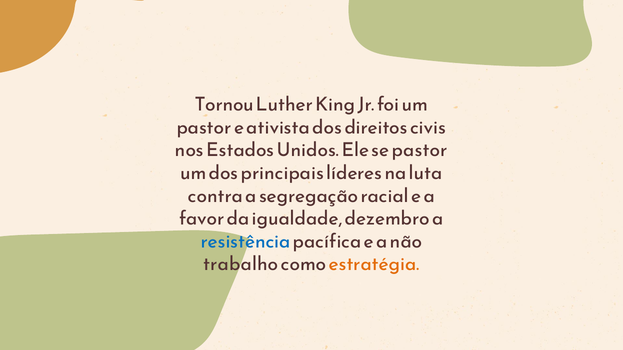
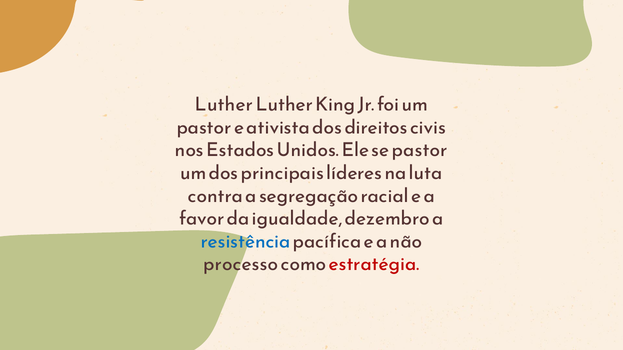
Tornou at (224, 105): Tornou -> Luther
trabalho: trabalho -> processo
estratégia colour: orange -> red
